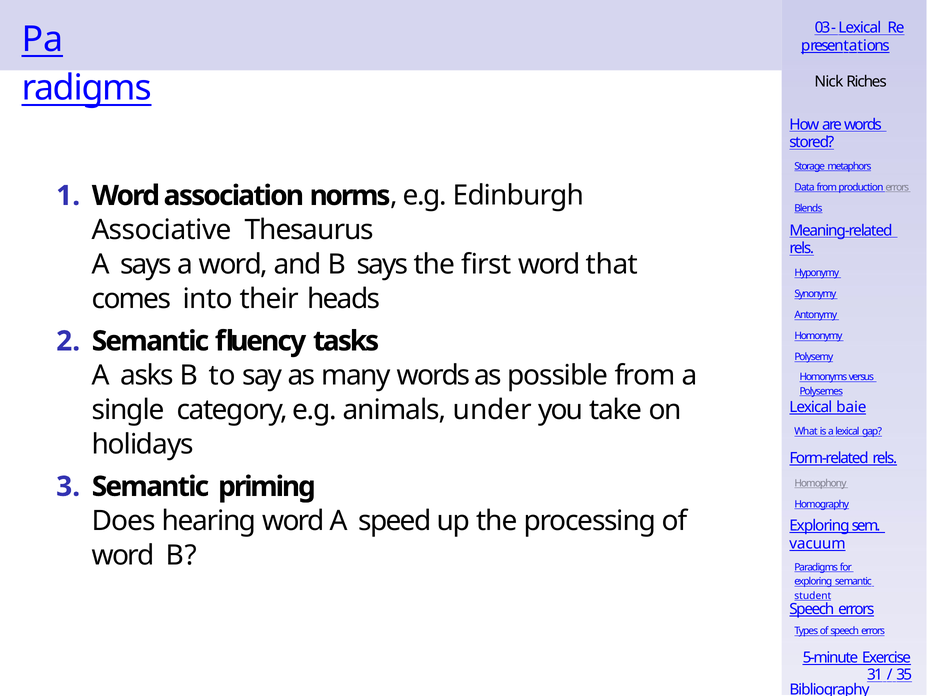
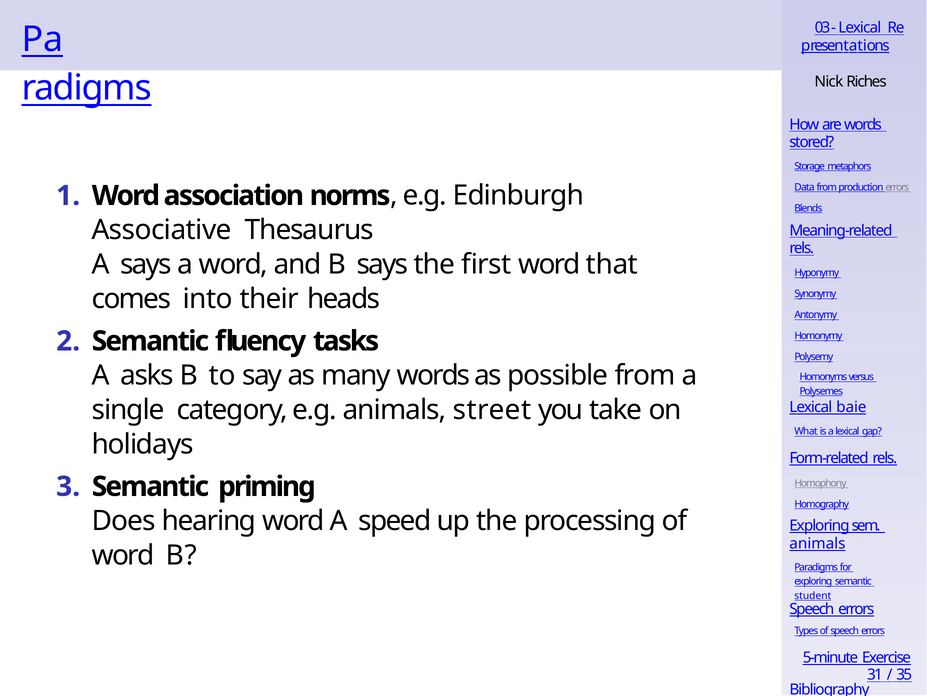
under: under -> street
vacuum at (817, 543): vacuum -> animals
